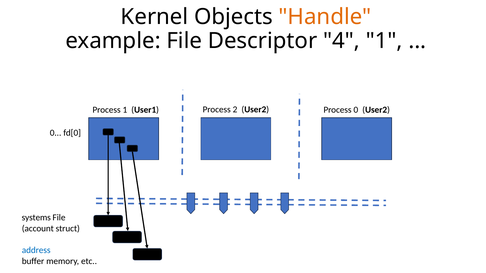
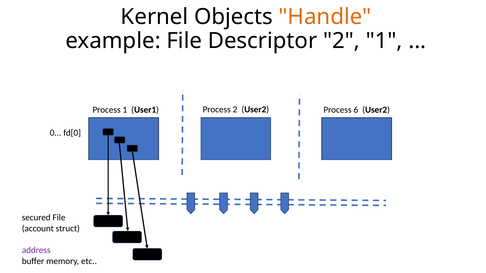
Descriptor 4: 4 -> 2
Process 0: 0 -> 6
systems: systems -> secured
address colour: blue -> purple
